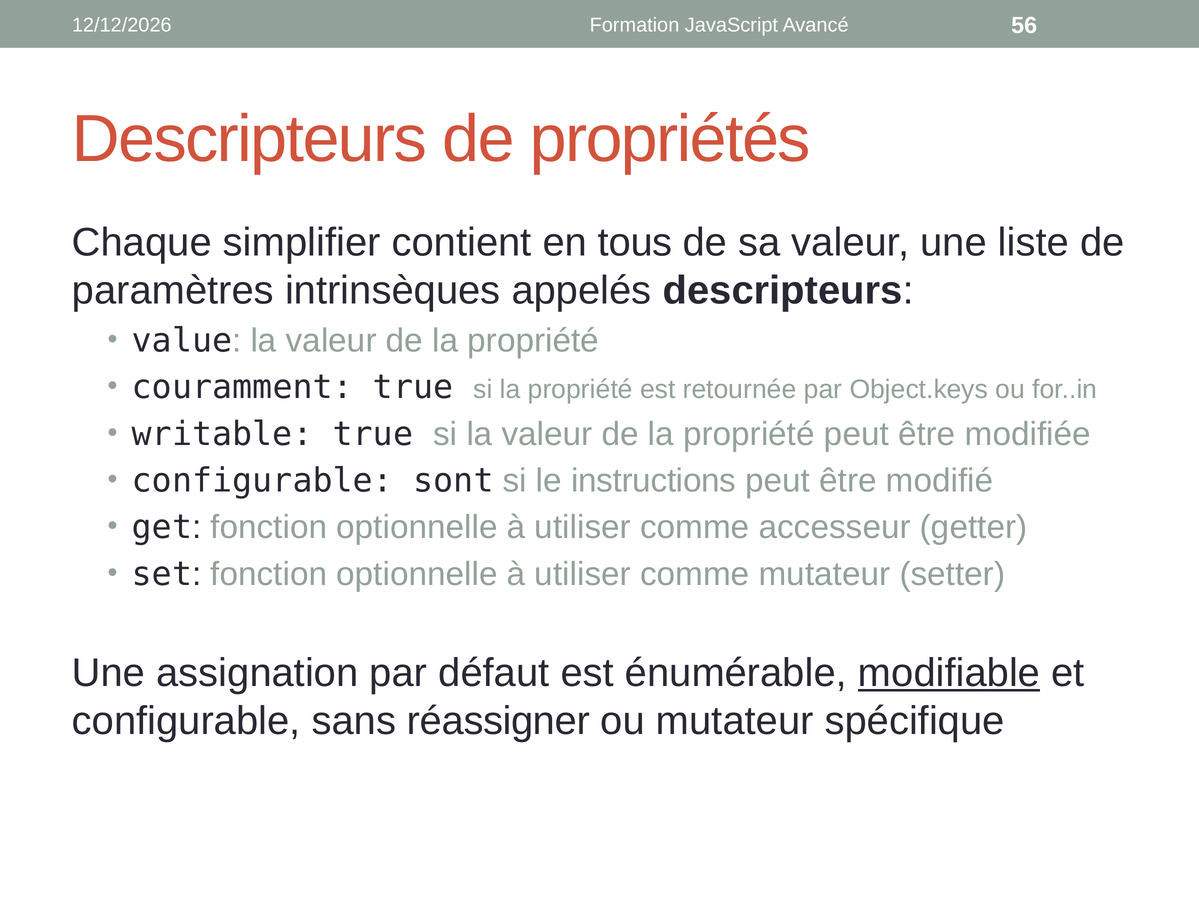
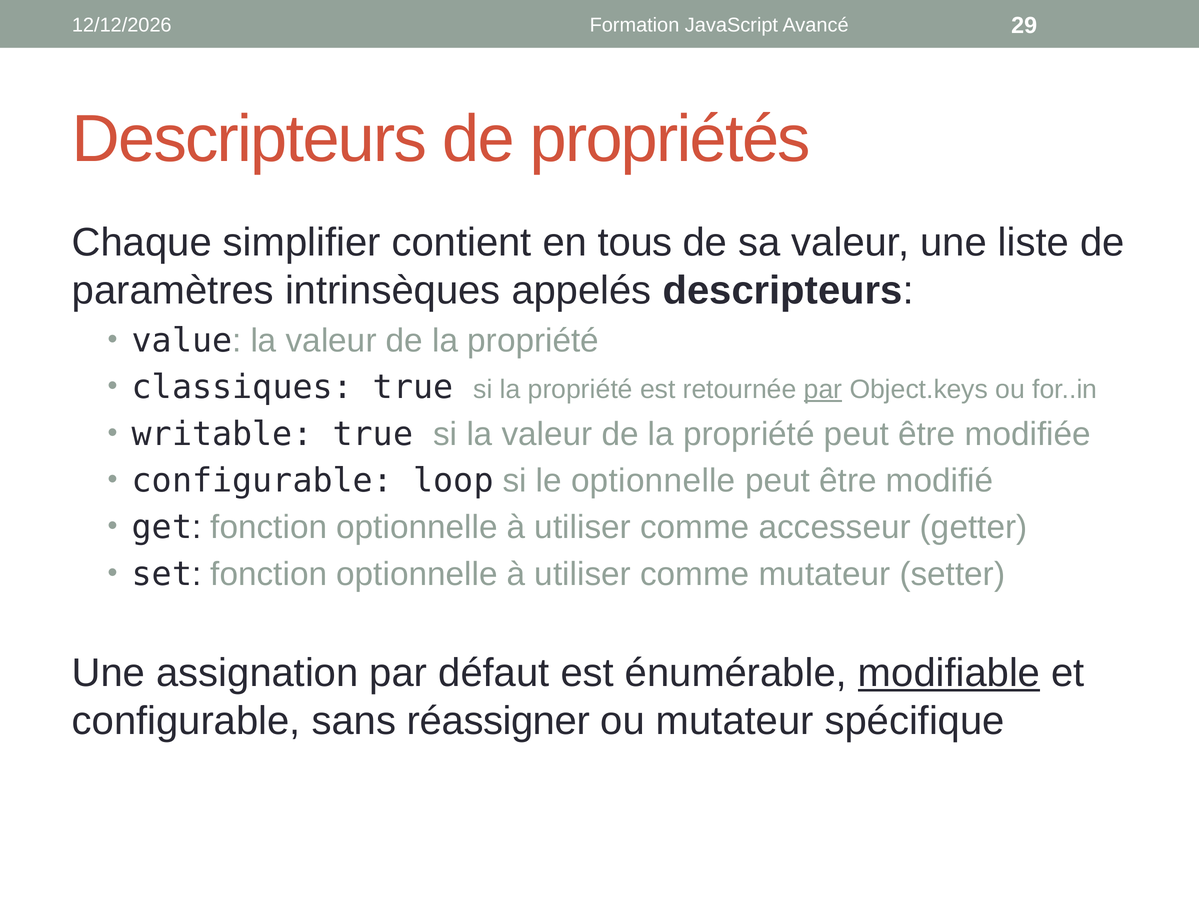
56: 56 -> 29
couramment: couramment -> classiques
par at (823, 390) underline: none -> present
sont: sont -> loop
le instructions: instructions -> optionnelle
